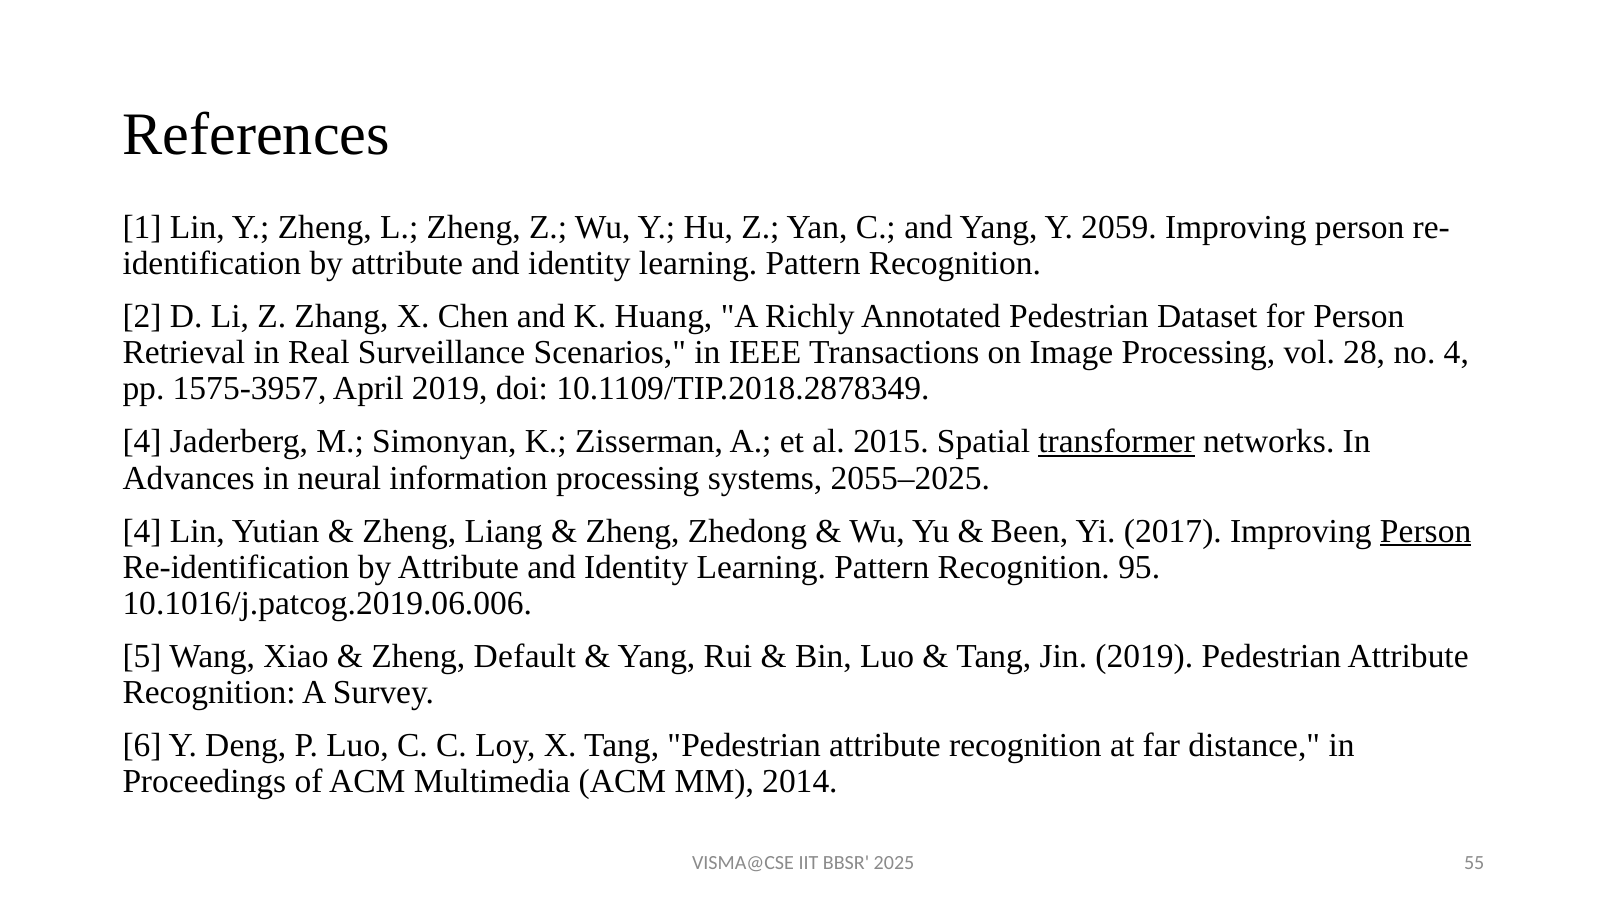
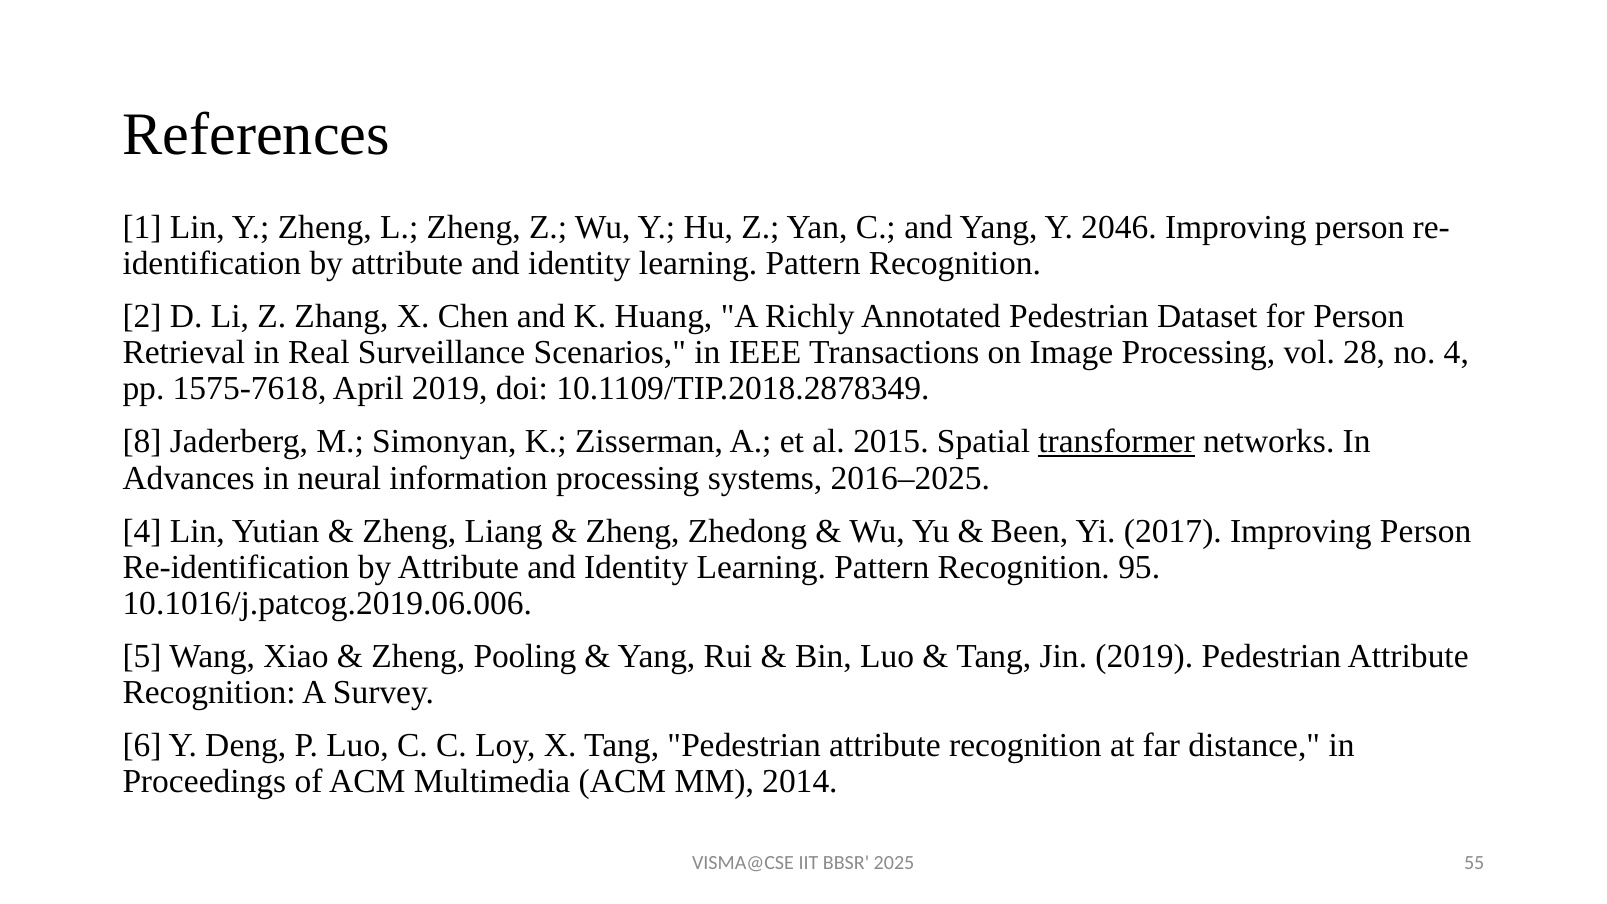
2059: 2059 -> 2046
1575-3957: 1575-3957 -> 1575-7618
4 at (142, 442): 4 -> 8
2055–2025: 2055–2025 -> 2016–2025
Person at (1426, 531) underline: present -> none
Default: Default -> Pooling
